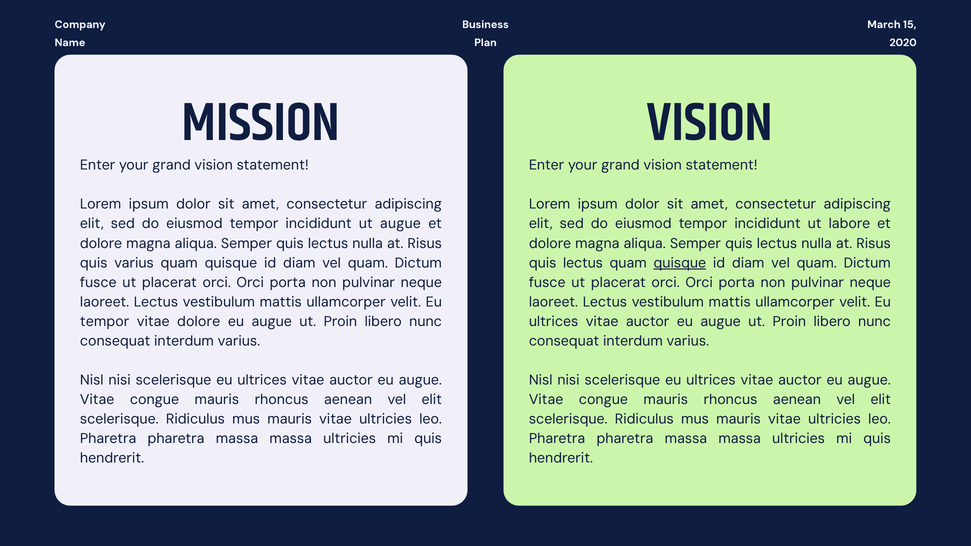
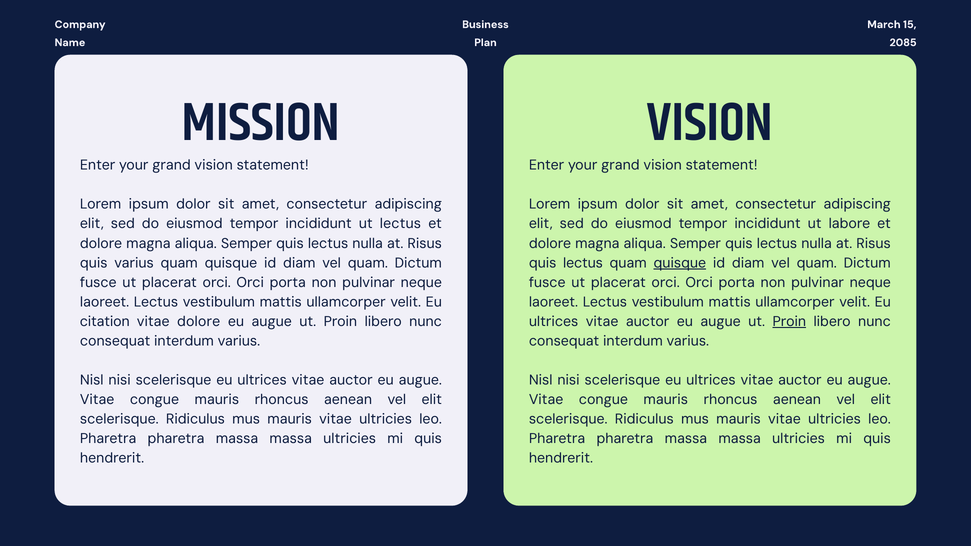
2020: 2020 -> 2085
ut augue: augue -> lectus
tempor at (105, 322): tempor -> citation
Proin at (789, 322) underline: none -> present
